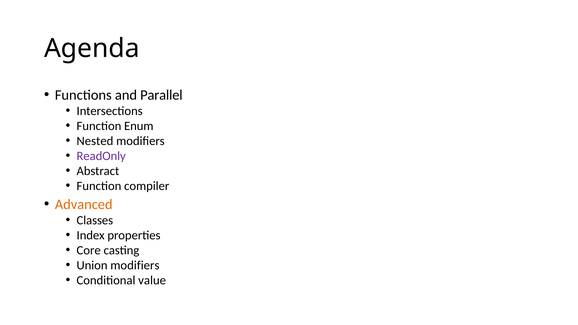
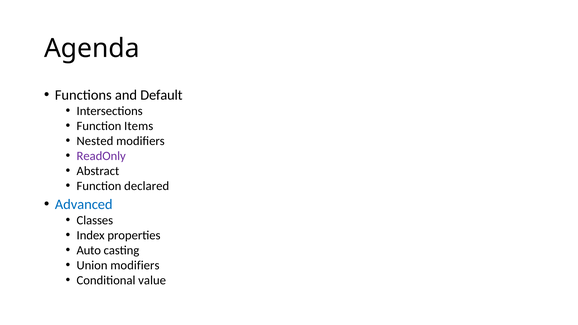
Parallel: Parallel -> Default
Enum: Enum -> Items
compiler: compiler -> declared
Advanced colour: orange -> blue
Core: Core -> Auto
